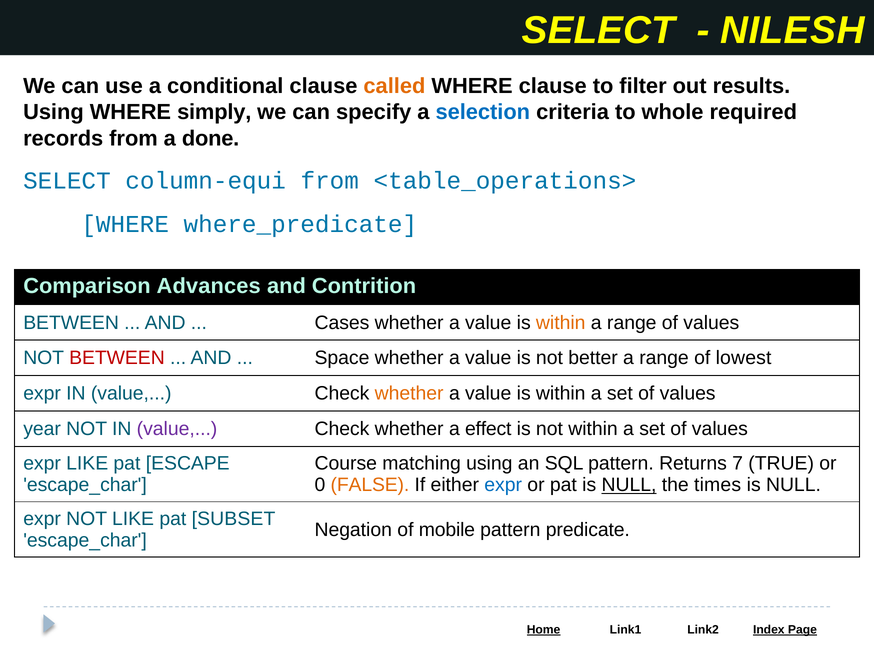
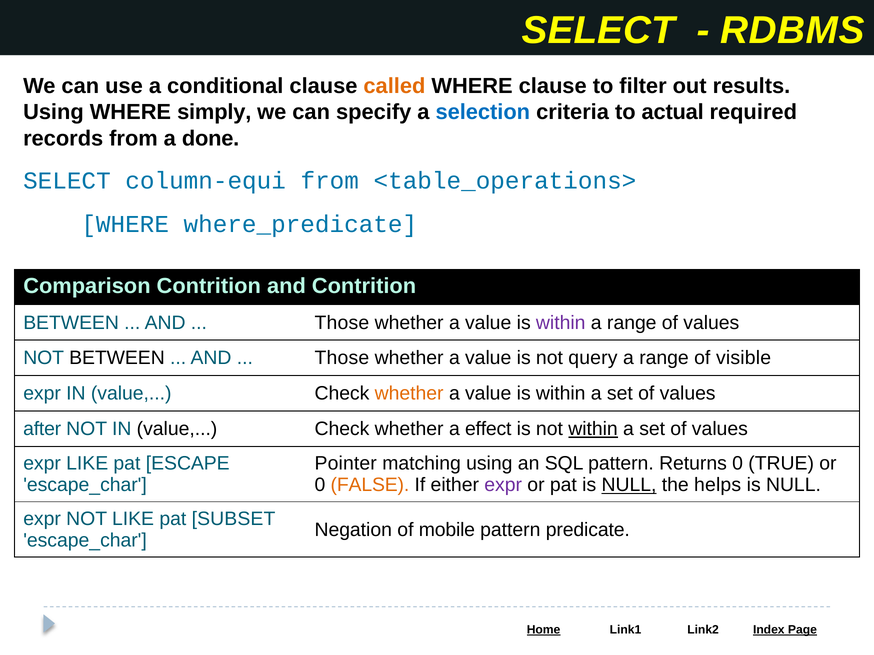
NILESH: NILESH -> RDBMS
whole: whole -> actual
Comparison Advances: Advances -> Contrition
Cases at (342, 323): Cases -> Those
within at (561, 323) colour: orange -> purple
BETWEEN at (117, 358) colour: red -> black
Space at (342, 358): Space -> Those
better: better -> query
lowest: lowest -> visible
year: year -> after
value at (177, 429) colour: purple -> black
within at (593, 429) underline: none -> present
Course: Course -> Pointer
Returns 7: 7 -> 0
expr at (503, 485) colour: blue -> purple
times: times -> helps
